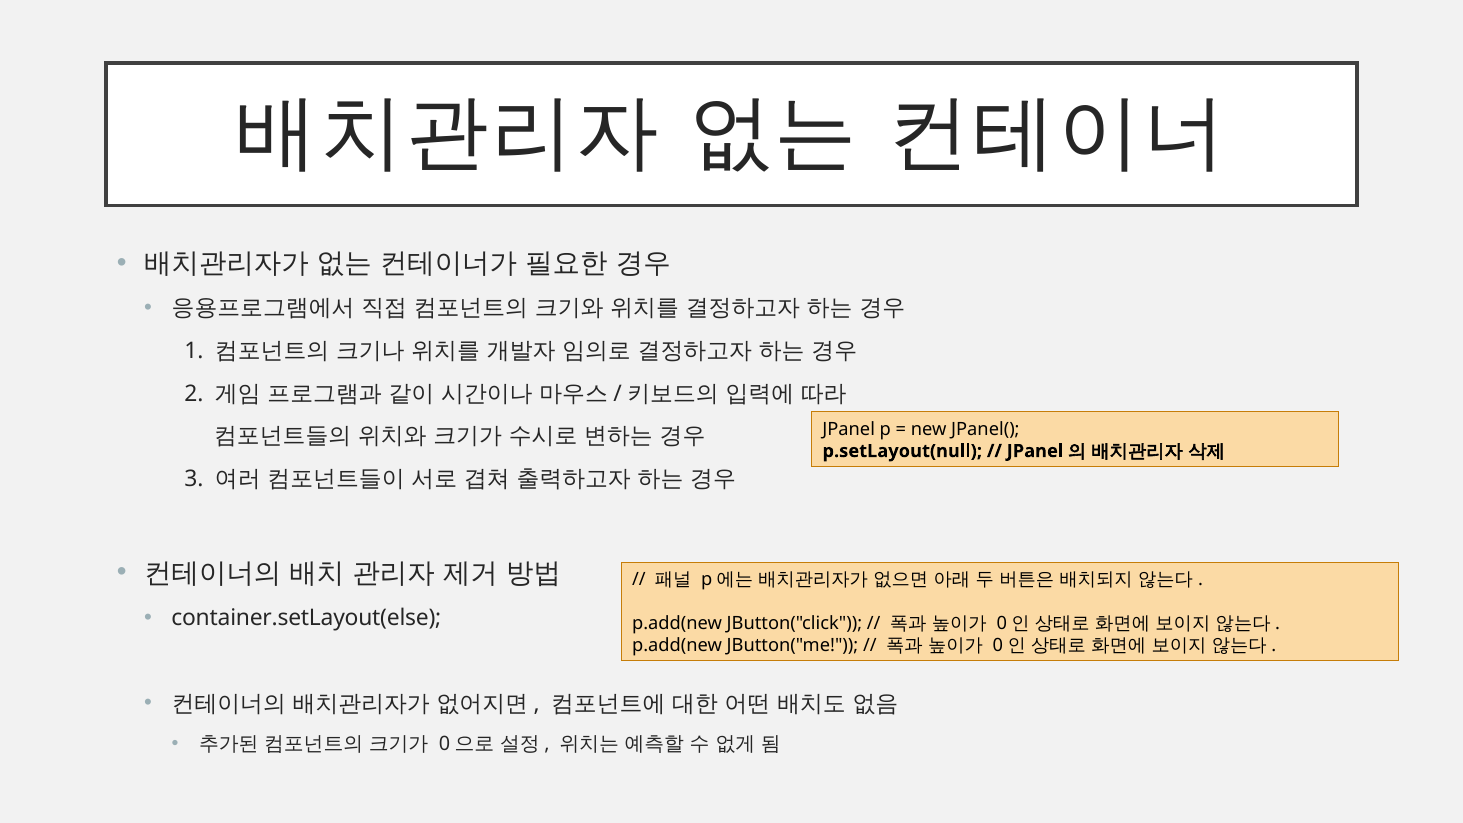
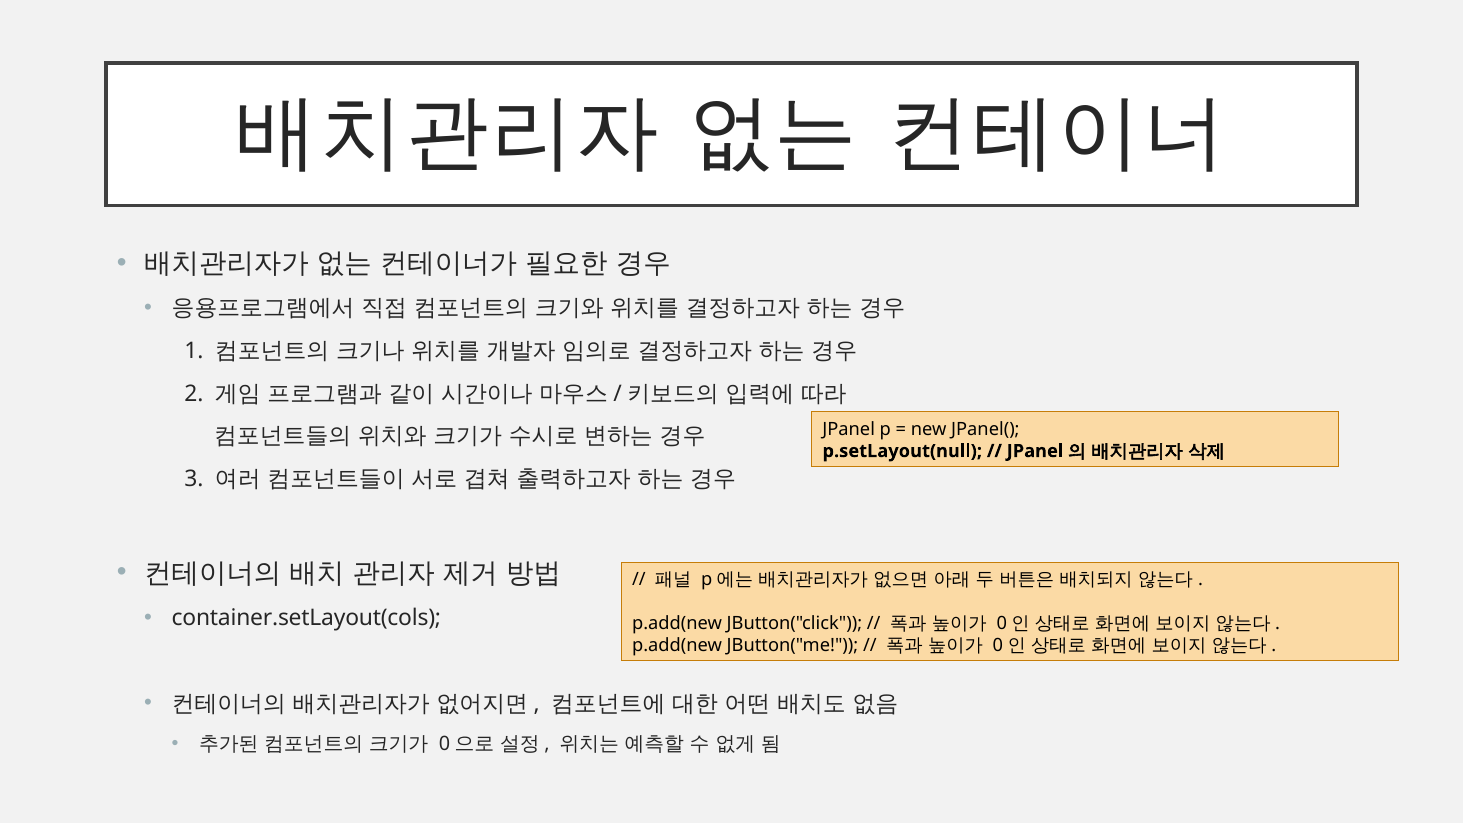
container.setLayout(else: container.setLayout(else -> container.setLayout(cols
